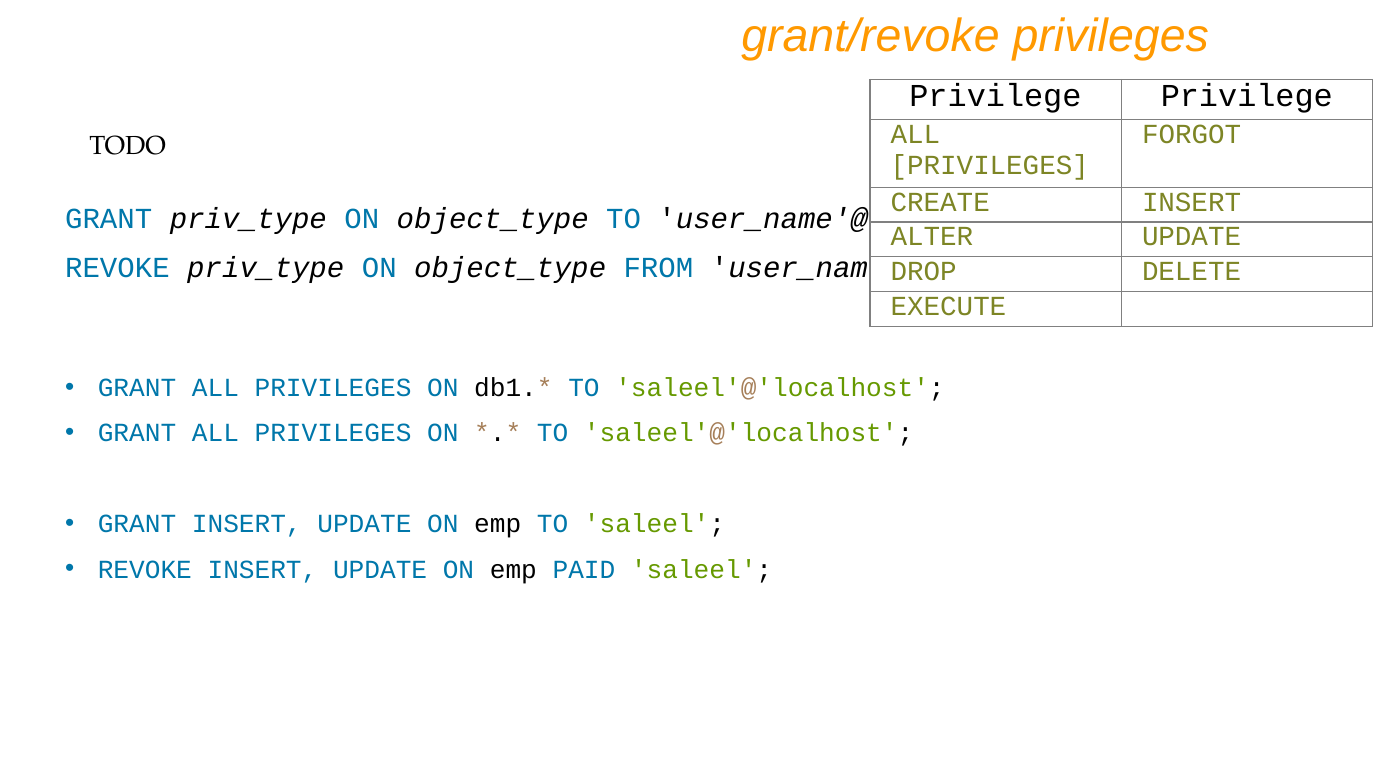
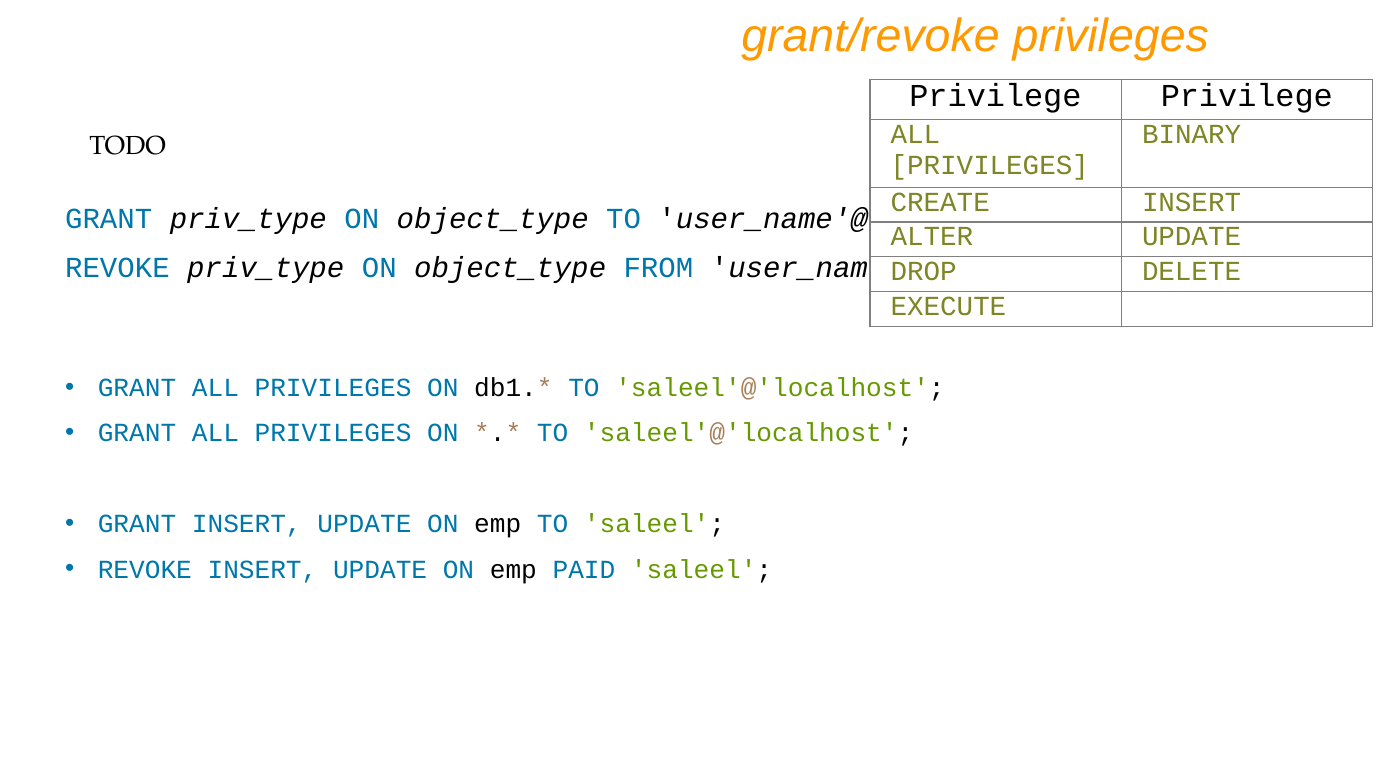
FORGOT: FORGOT -> BINARY
